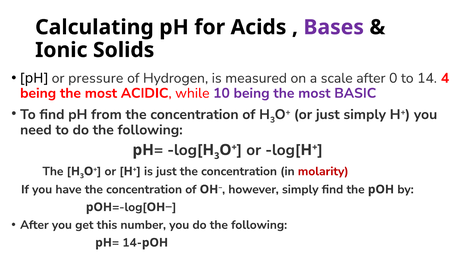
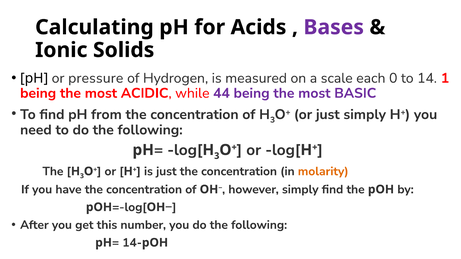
scale after: after -> each
4: 4 -> 1
10: 10 -> 44
molarity colour: red -> orange
